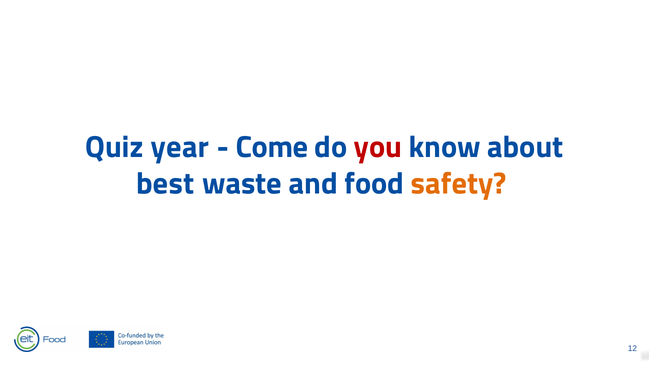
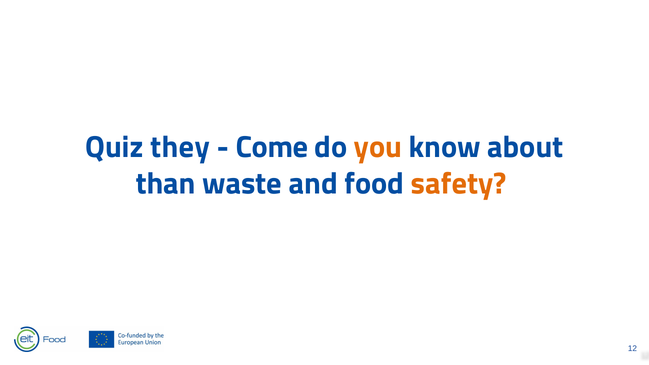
year: year -> they
you colour: red -> orange
best: best -> than
